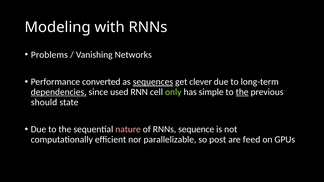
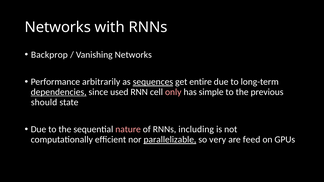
Modeling at (58, 27): Modeling -> Networks
Problems: Problems -> Backprop
converted: converted -> arbitrarily
clever: clever -> entire
only colour: light green -> pink
the at (242, 92) underline: present -> none
sequence: sequence -> including
parallelizable underline: none -> present
post: post -> very
